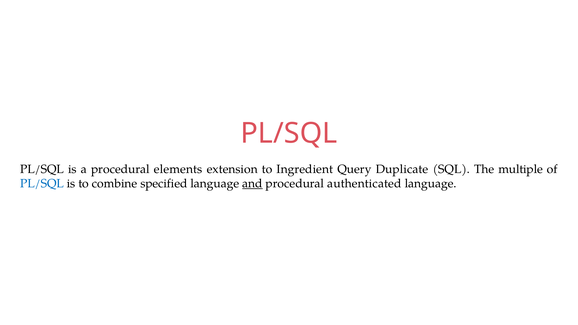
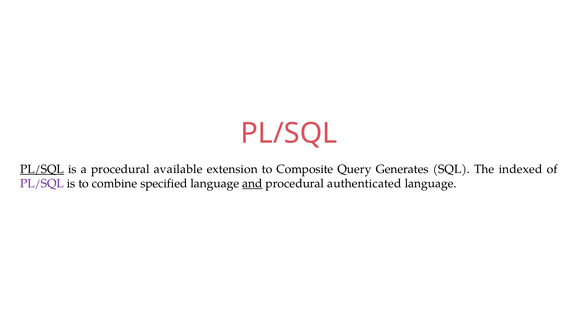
PL/SQL at (42, 169) underline: none -> present
elements: elements -> available
Ingredient: Ingredient -> Composite
Duplicate: Duplicate -> Generates
multiple: multiple -> indexed
PL/SQL at (42, 184) colour: blue -> purple
